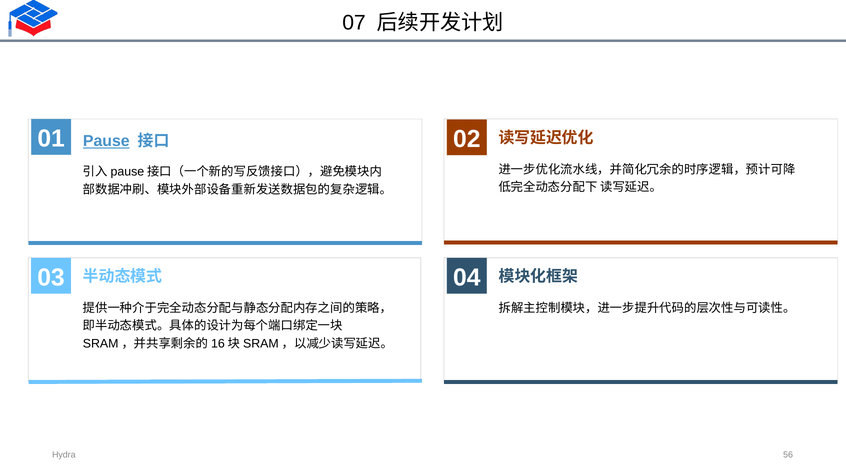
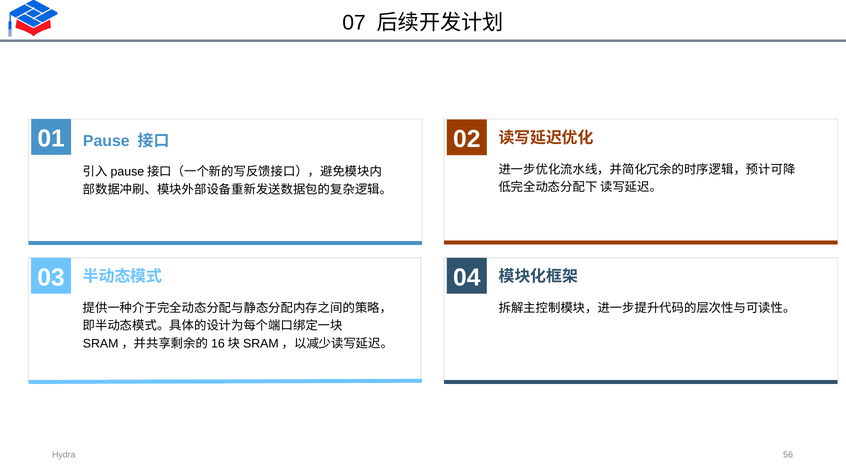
Pause underline: present -> none
